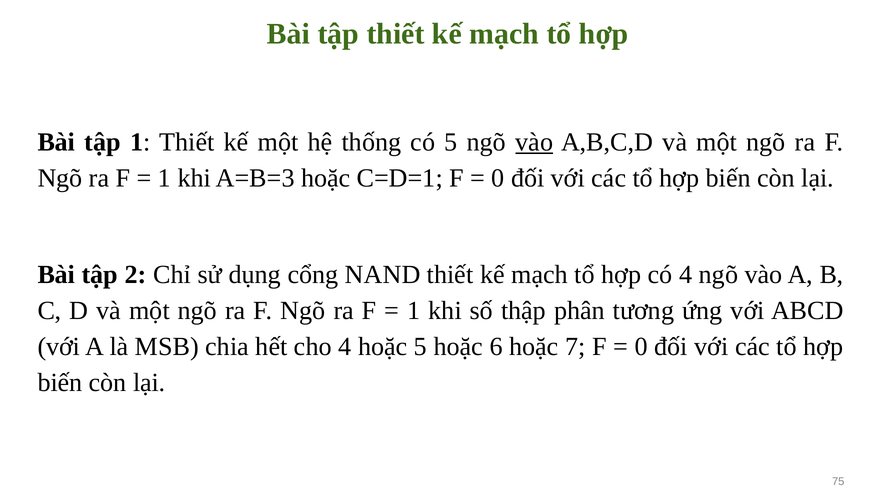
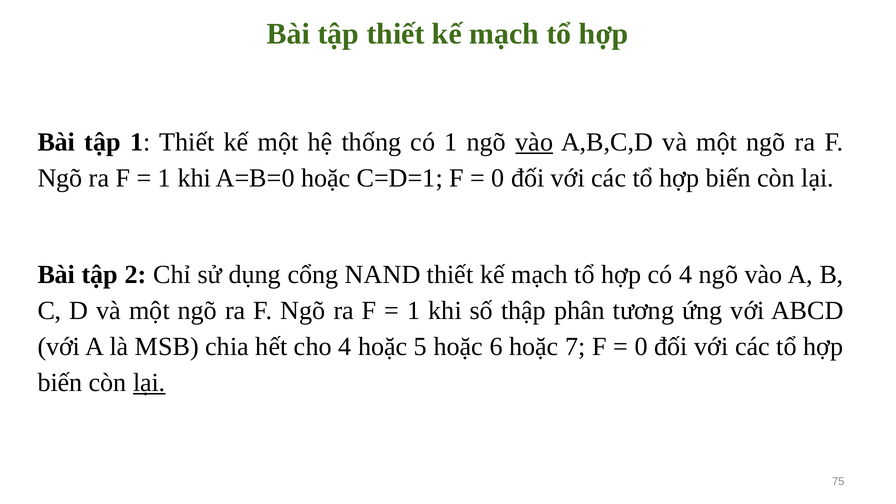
có 5: 5 -> 1
A=B=3: A=B=3 -> A=B=0
lại at (149, 383) underline: none -> present
